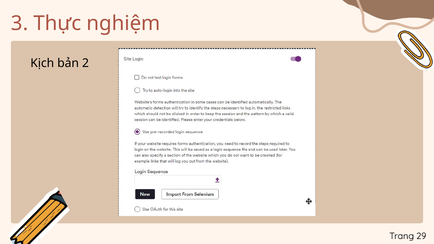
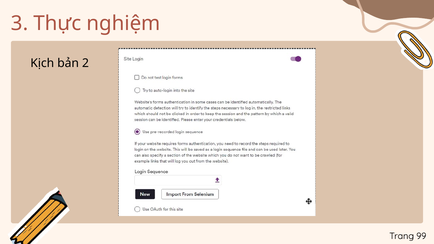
29: 29 -> 99
